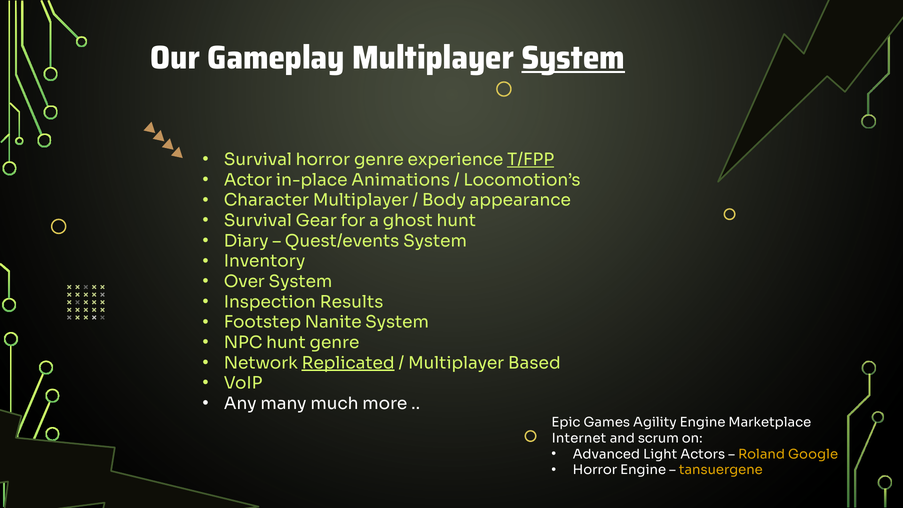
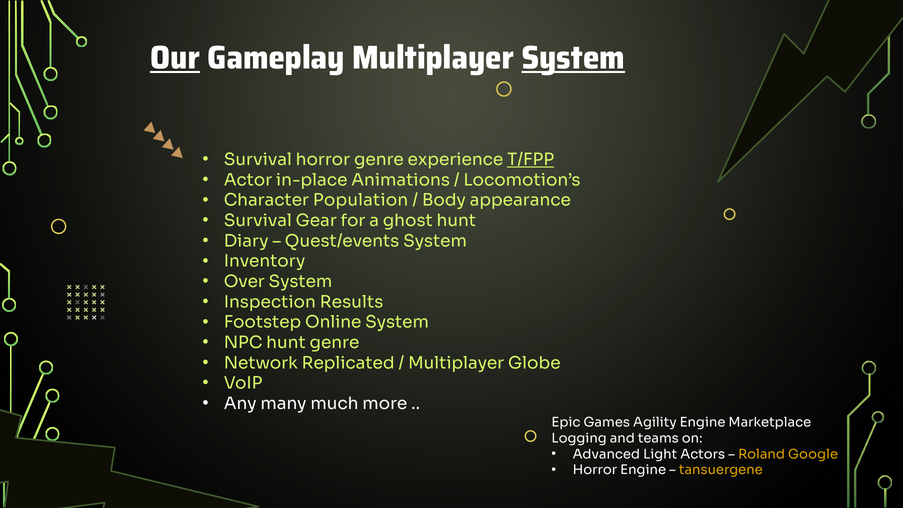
Our underline: none -> present
Character Multiplayer: Multiplayer -> Population
Nanite: Nanite -> Online
Replicated underline: present -> none
Based: Based -> Globe
Internet: Internet -> Logging
scrum: scrum -> teams
